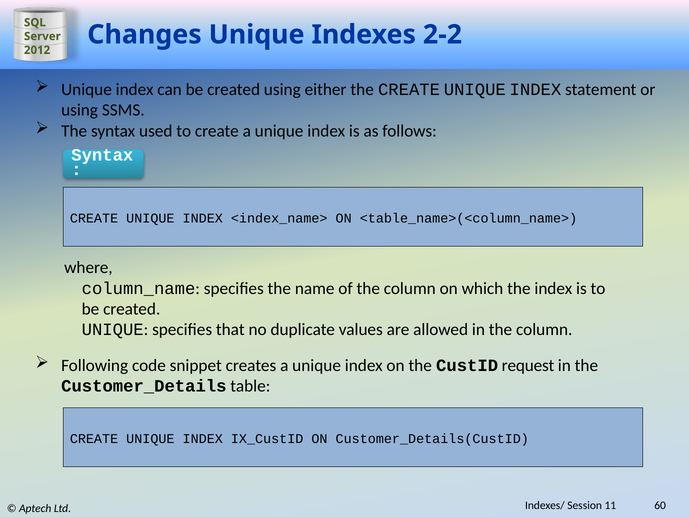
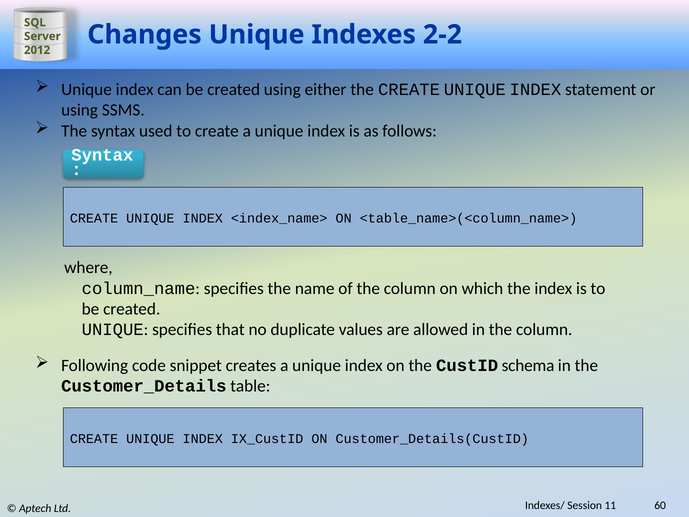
request: request -> schema
